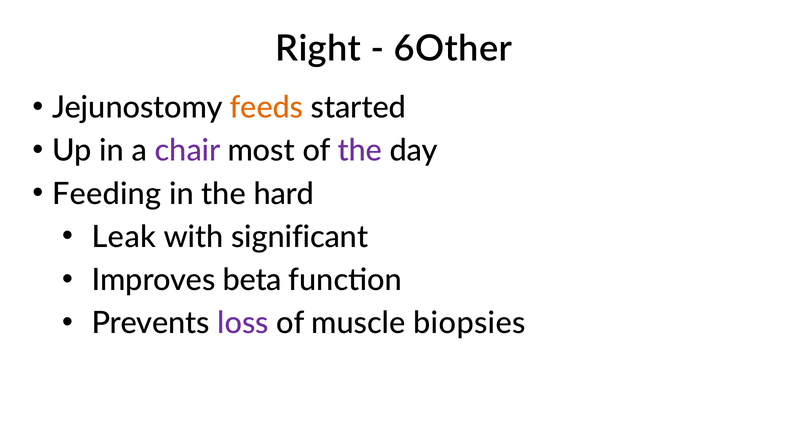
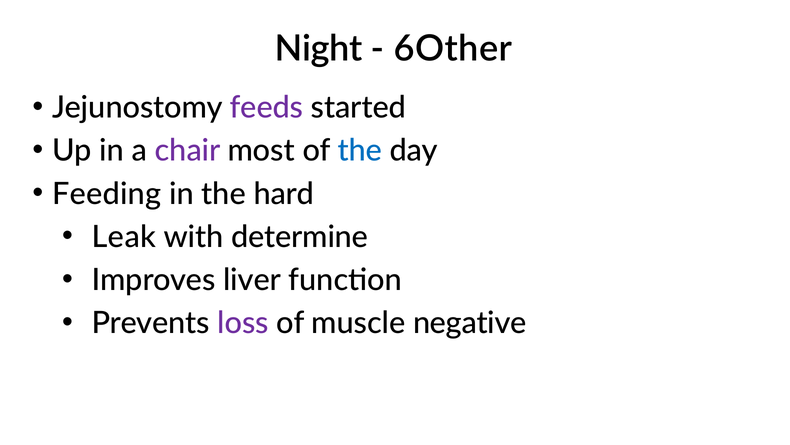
Right: Right -> Night
feeds colour: orange -> purple
the at (360, 151) colour: purple -> blue
significant: significant -> determine
beta: beta -> liver
biopsies: biopsies -> negative
